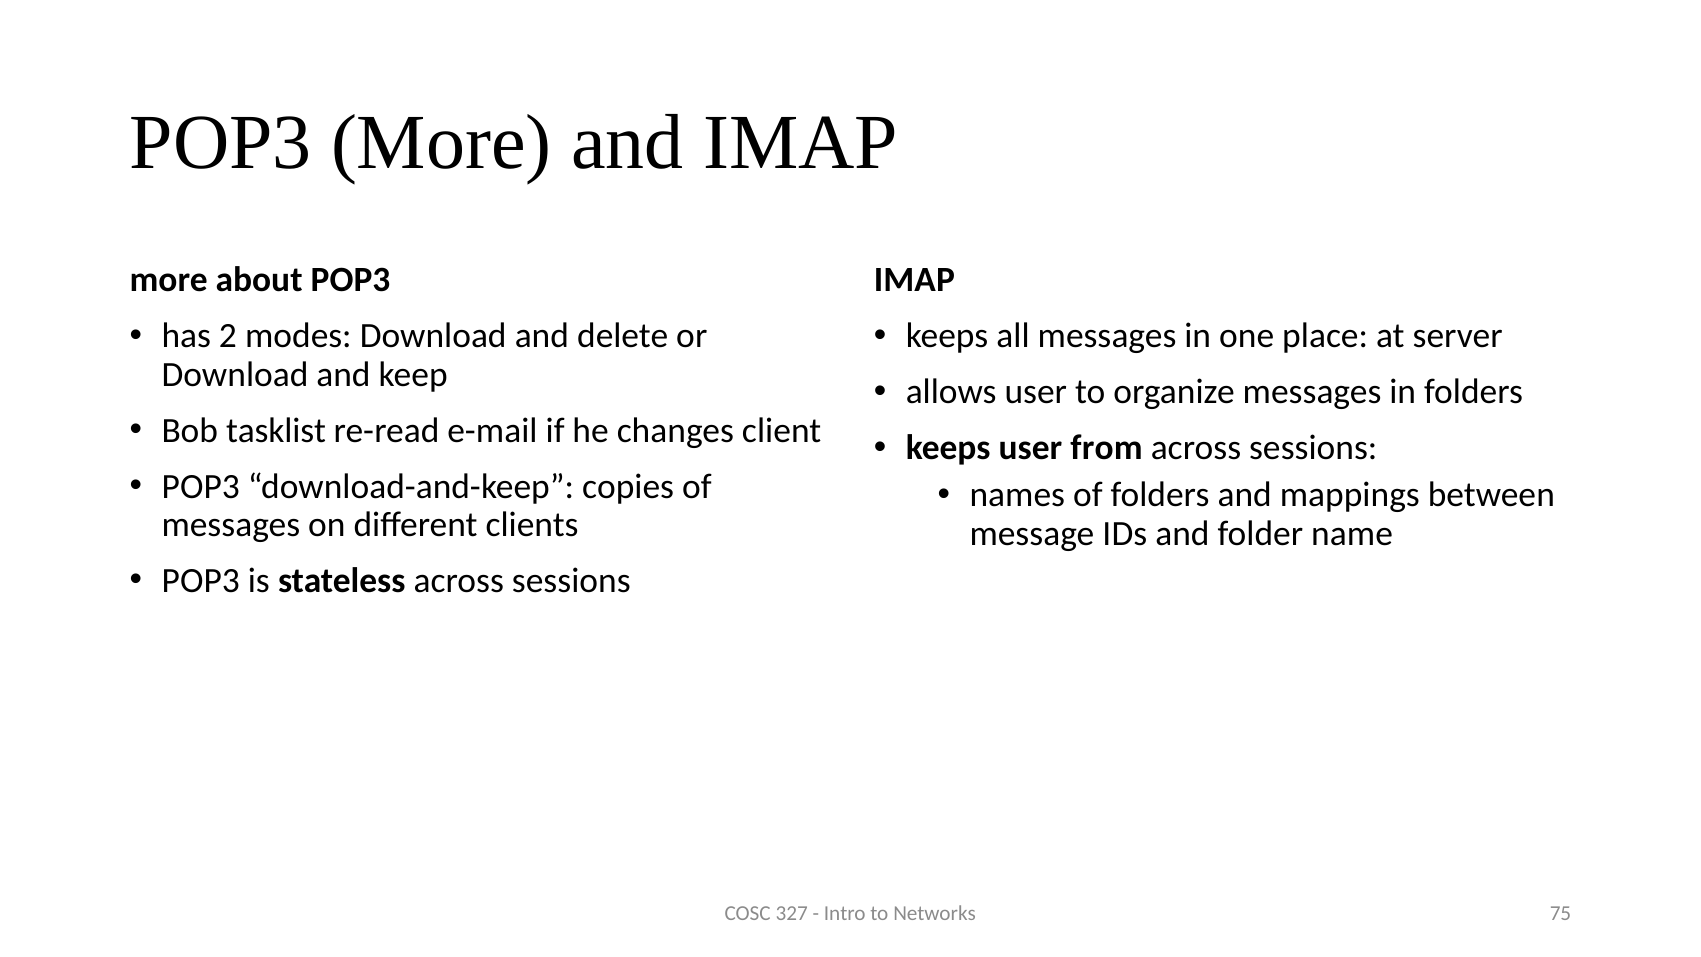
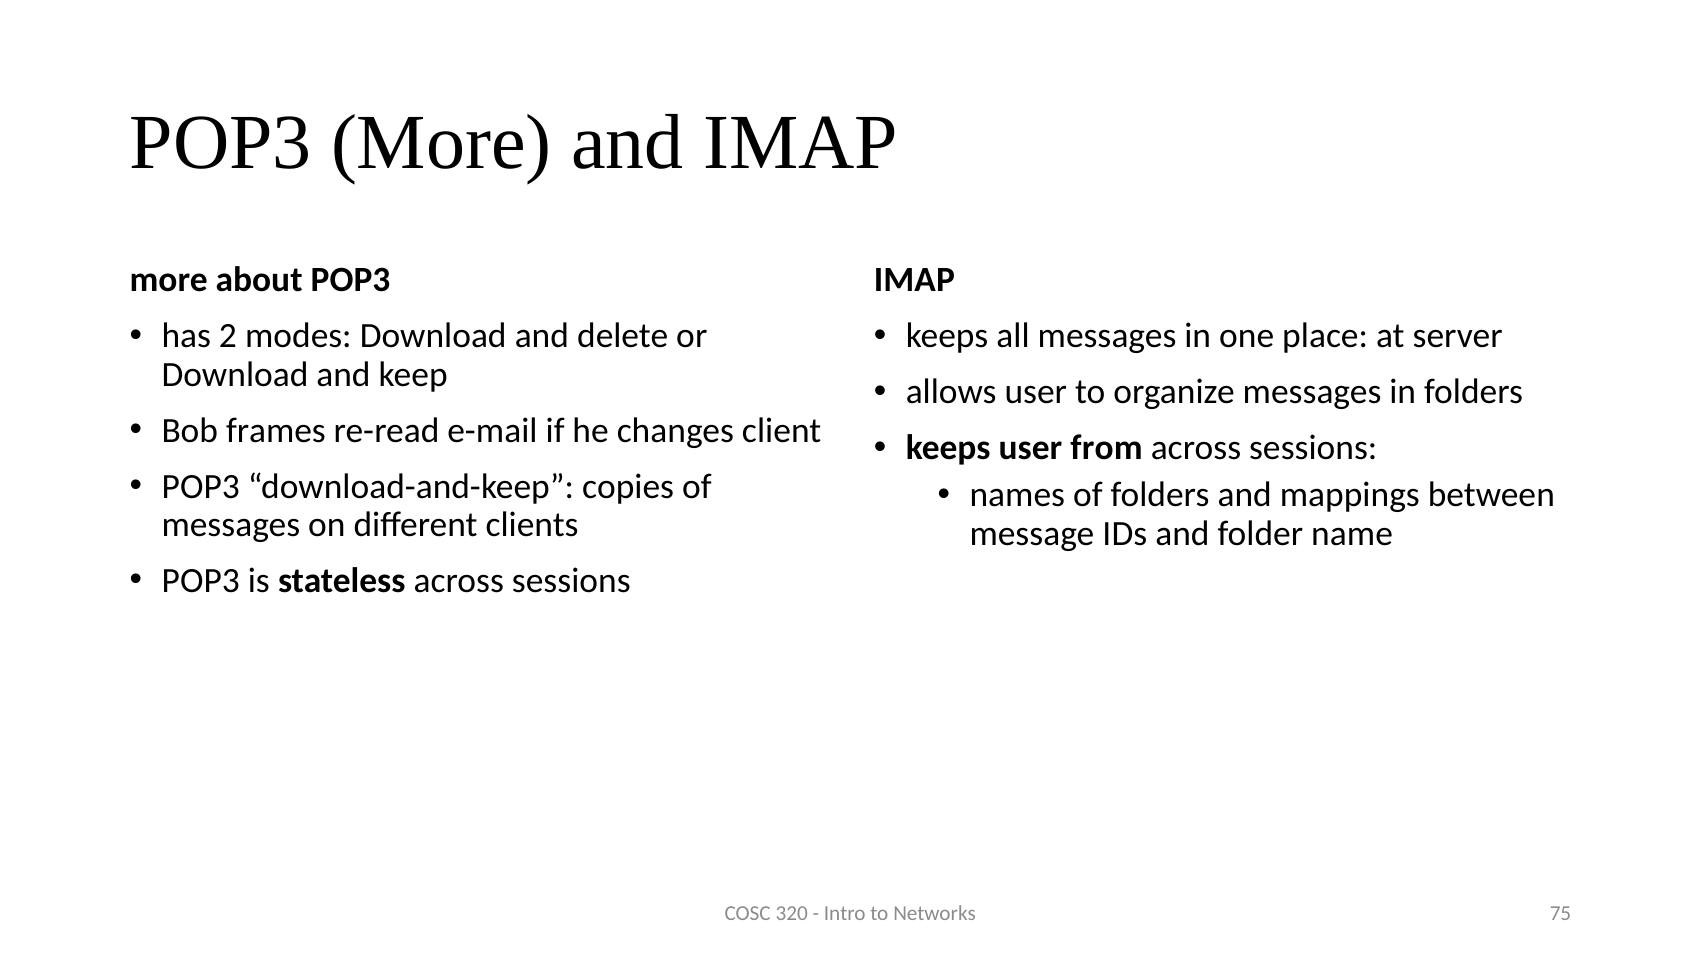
tasklist: tasklist -> frames
327: 327 -> 320
